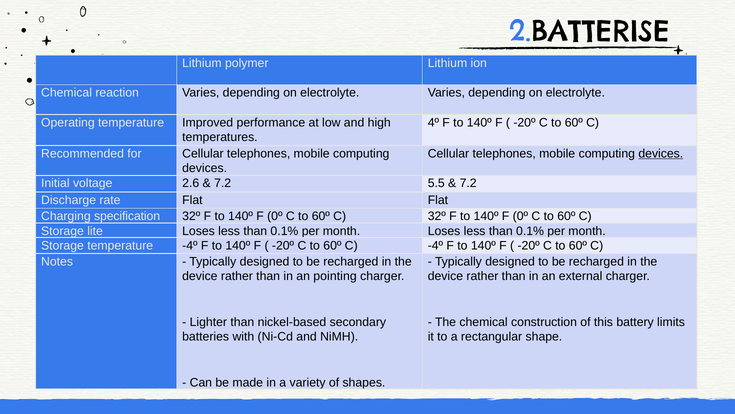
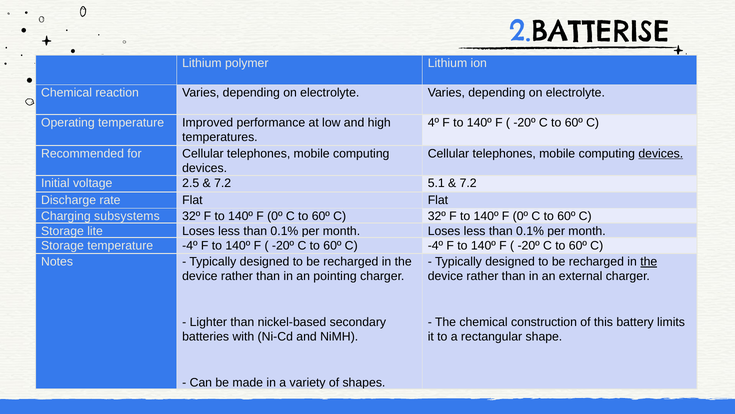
2.6: 2.6 -> 2.5
5.5: 5.5 -> 5.1
specification: specification -> subsystems
the at (649, 261) underline: none -> present
